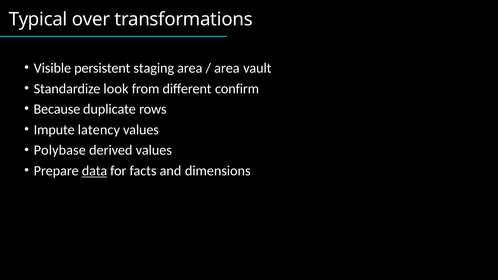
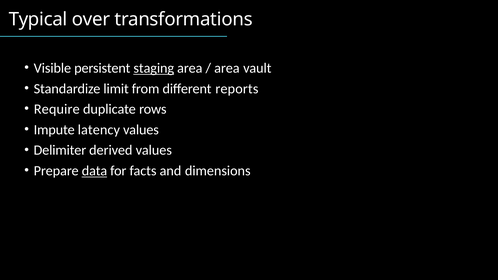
staging underline: none -> present
look: look -> limit
confirm: confirm -> reports
Because: Because -> Require
Polybase: Polybase -> Delimiter
